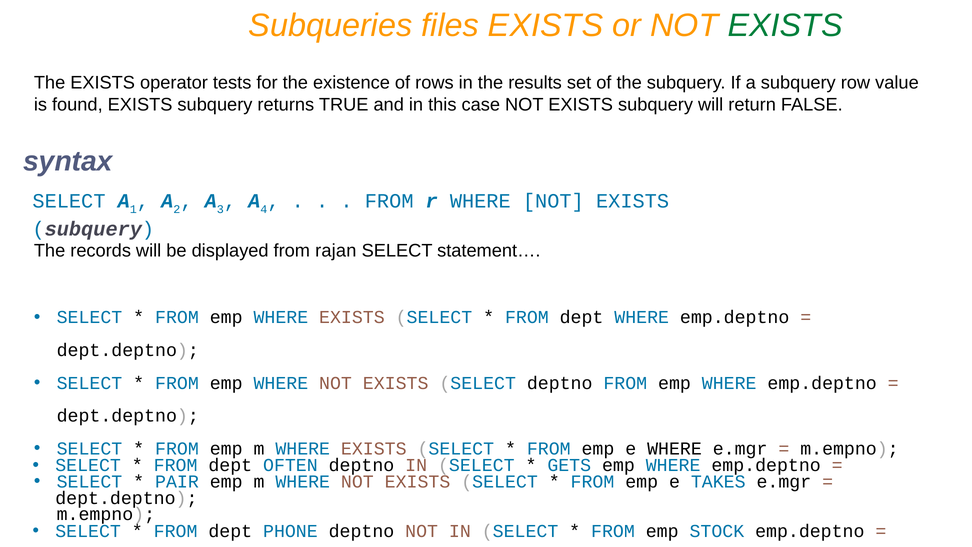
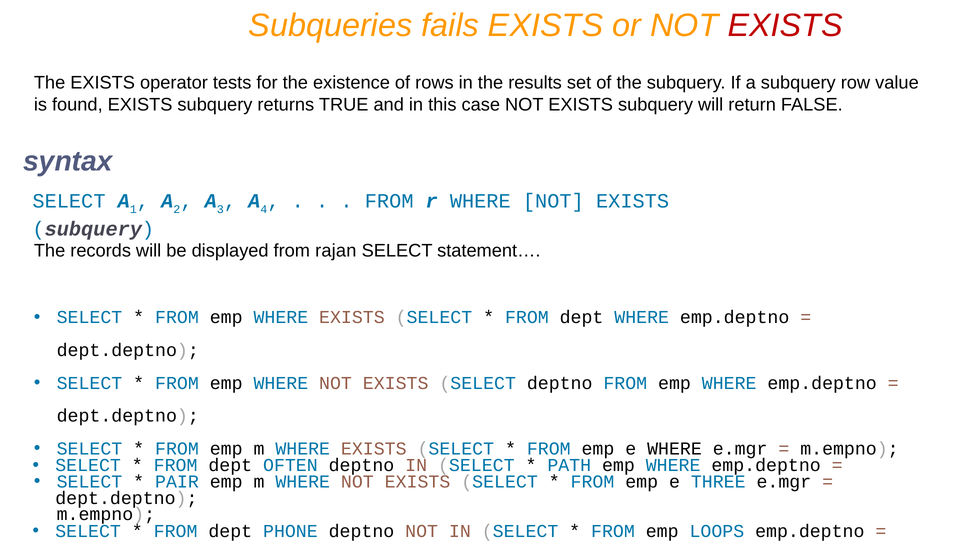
files: files -> fails
EXISTS at (785, 25) colour: green -> red
GETS: GETS -> PATH
TAKES: TAKES -> THREE
STOCK: STOCK -> LOOPS
